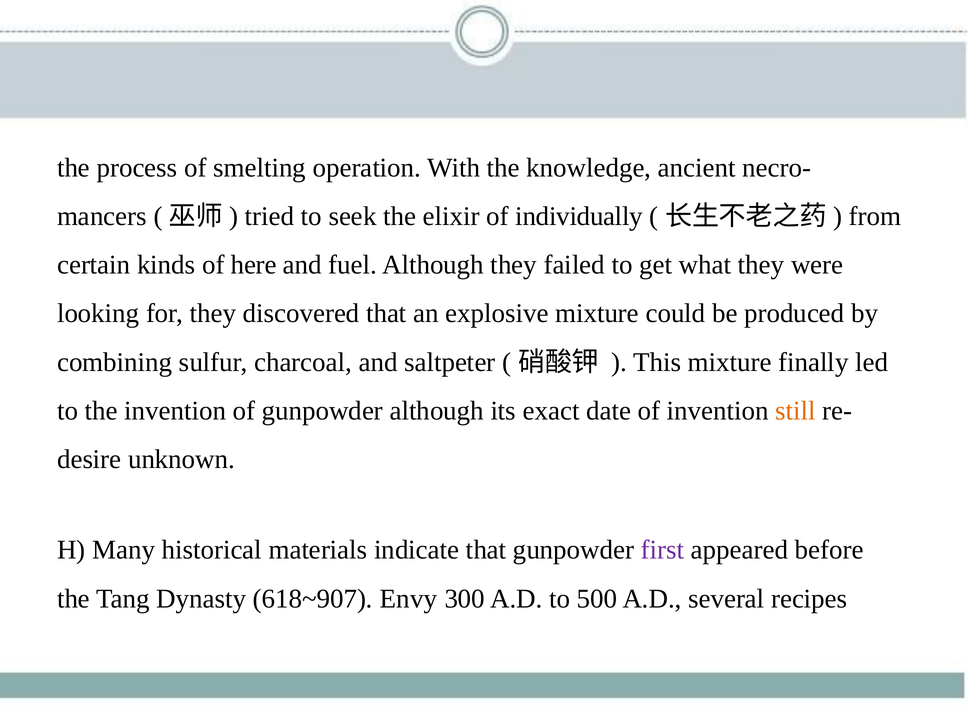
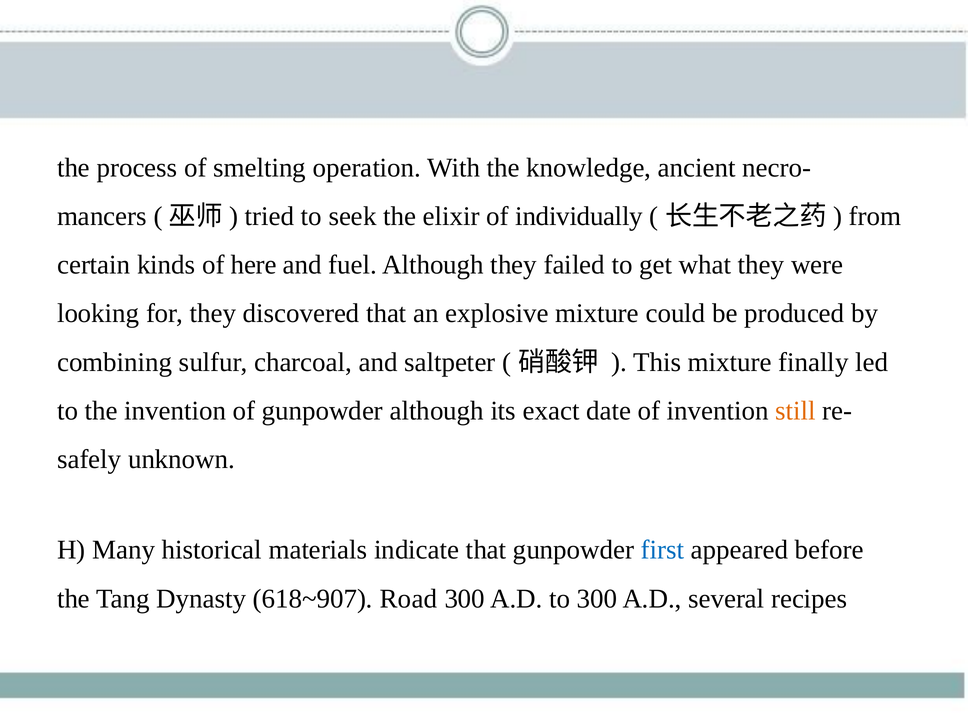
desire: desire -> safely
first colour: purple -> blue
Envy: Envy -> Road
to 500: 500 -> 300
